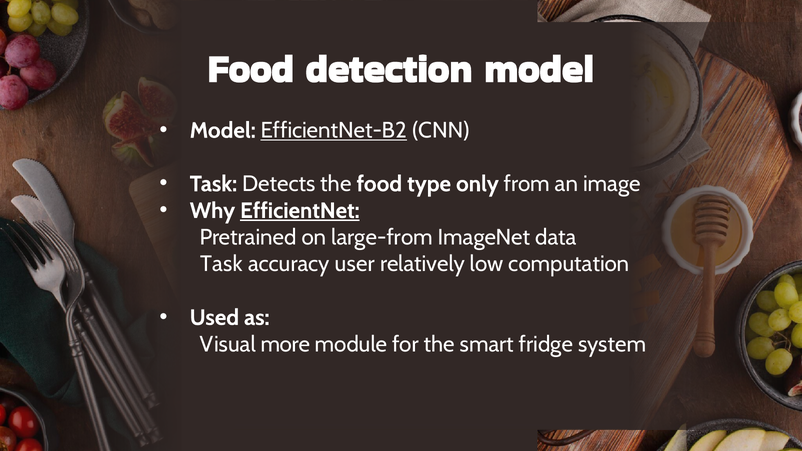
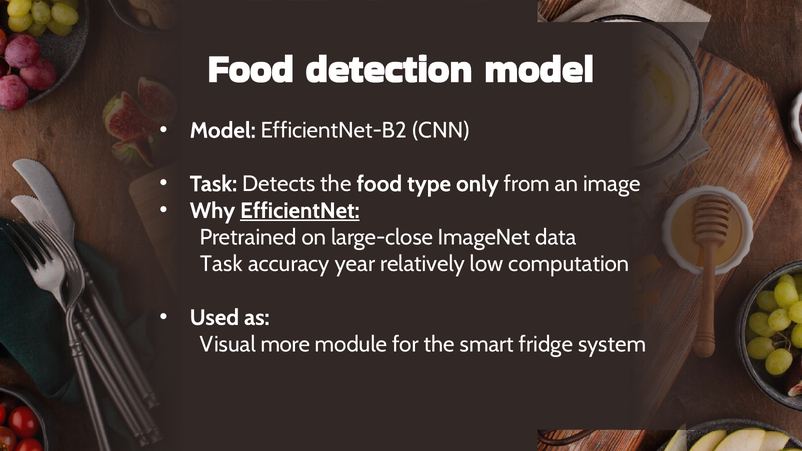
EfficientNet-B2 underline: present -> none
large-from: large-from -> large-close
user: user -> year
